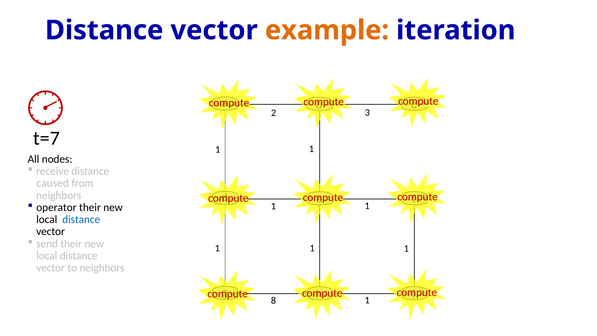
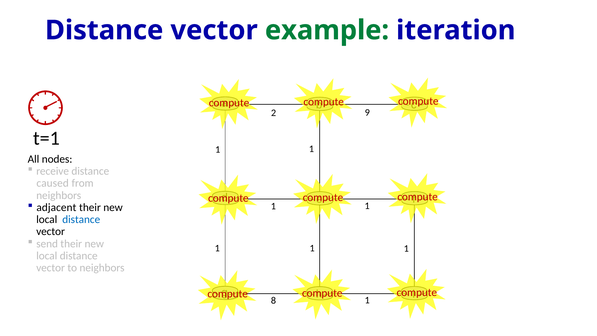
example colour: orange -> green
3: 3 -> 9
t=7: t=7 -> t=1
operator: operator -> adjacent
